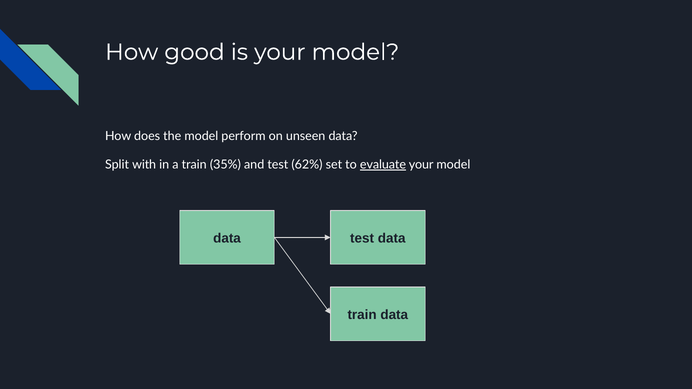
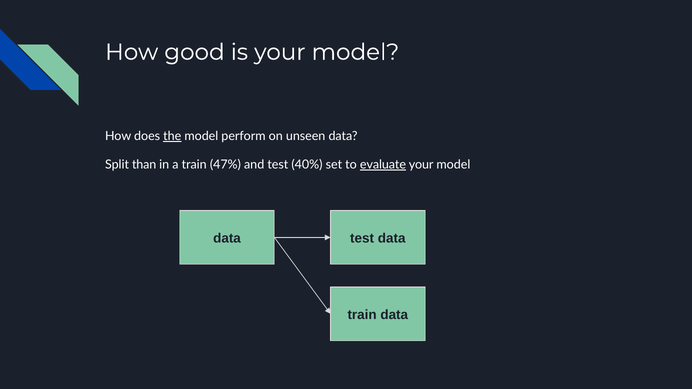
the underline: none -> present
with: with -> than
35%: 35% -> 47%
62%: 62% -> 40%
